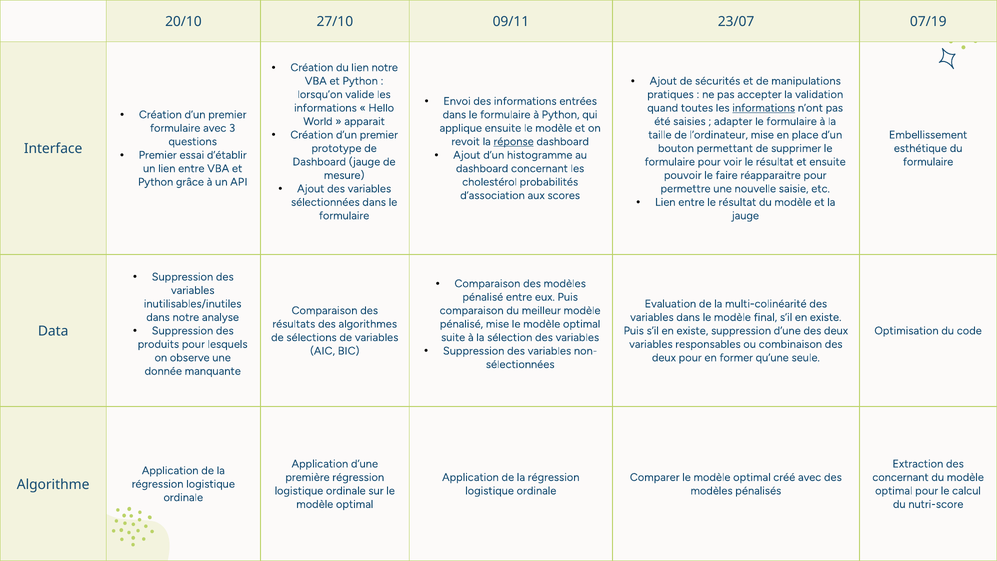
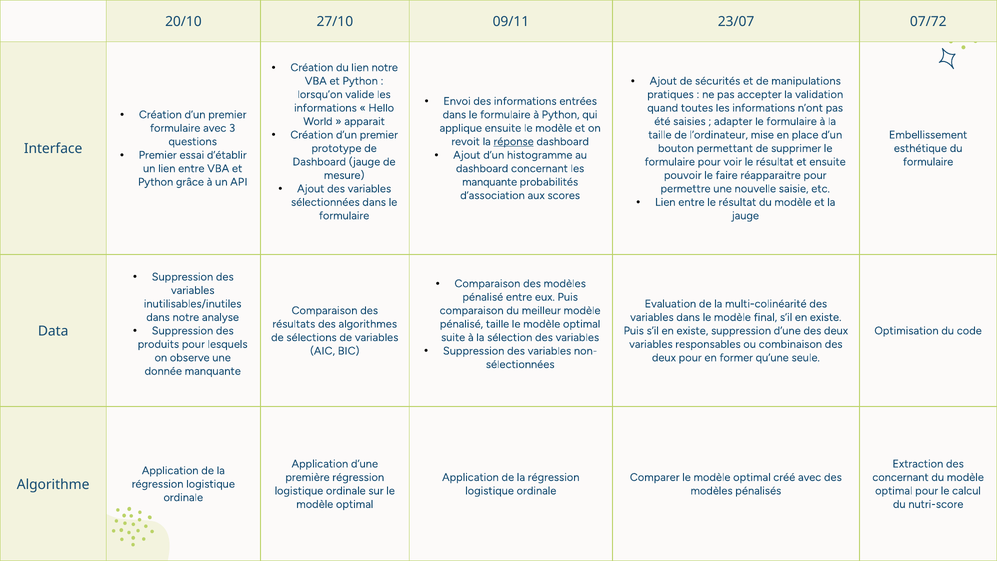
07/19: 07/19 -> 07/72
informations at (764, 108) underline: present -> none
cholestérol at (490, 182): cholestérol -> manquante
pénalisé mise: mise -> taille
